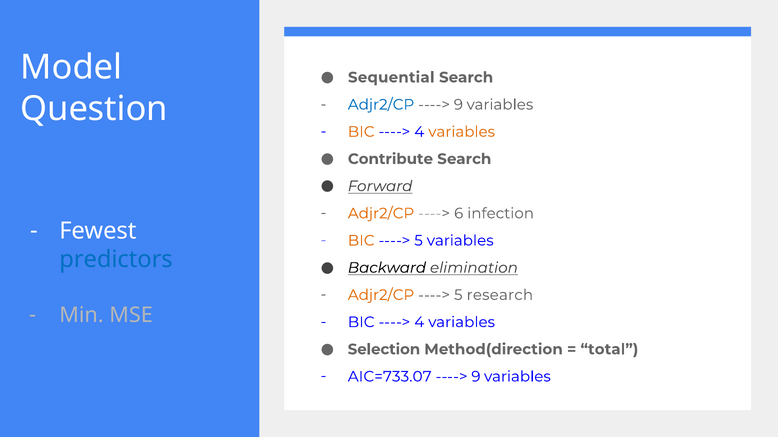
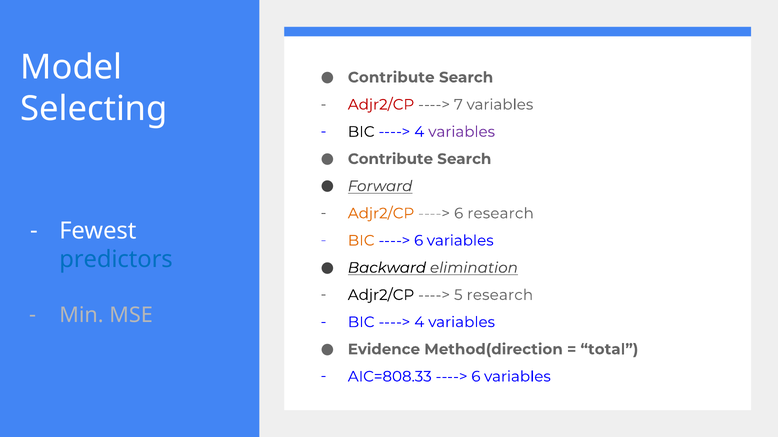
Sequential at (391, 78): Sequential -> Contribute
Question: Question -> Selecting
Adjr2/CP at (381, 105) colour: blue -> red
9 at (458, 105): 9 -> 7
BIC at (361, 132) colour: orange -> black
variables at (462, 132) colour: orange -> purple
6 infection: infection -> research
5 at (419, 241): 5 -> 6
Adjr2/CP at (381, 295) colour: orange -> black
Selection: Selection -> Evidence
AIC=733.07: AIC=733.07 -> AIC=808.33
9 at (476, 377): 9 -> 6
